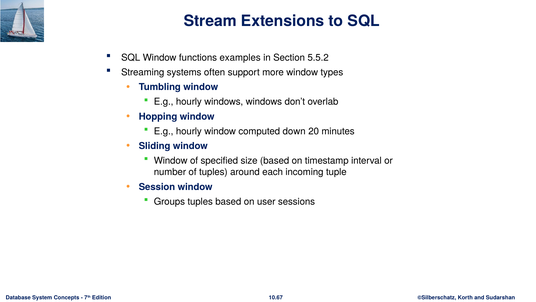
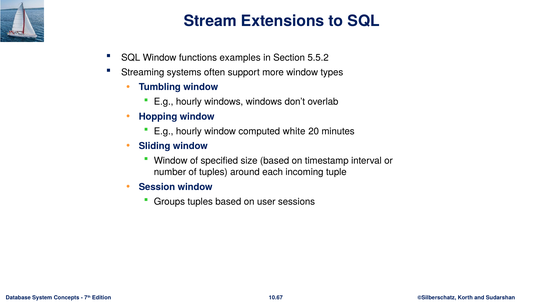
down: down -> white
